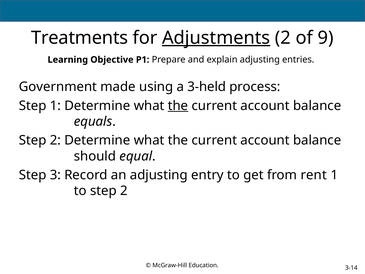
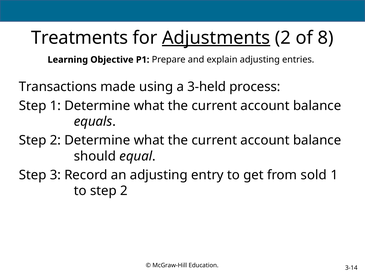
9: 9 -> 8
Government: Government -> Transactions
the at (178, 106) underline: present -> none
rent: rent -> sold
